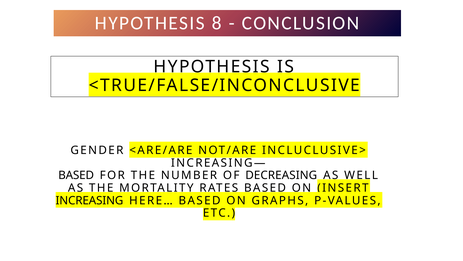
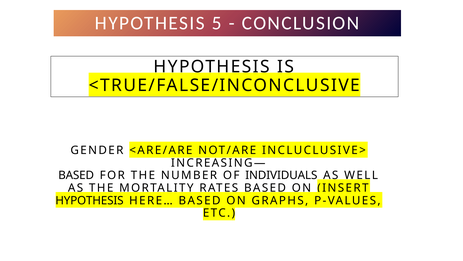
8: 8 -> 5
DECREASING: DECREASING -> INDIVIDUALS
INCREASING at (89, 200): INCREASING -> HYPOTHESIS
